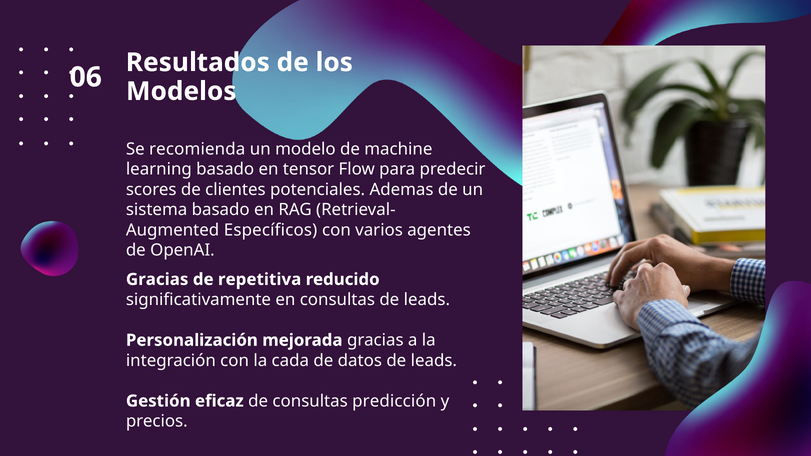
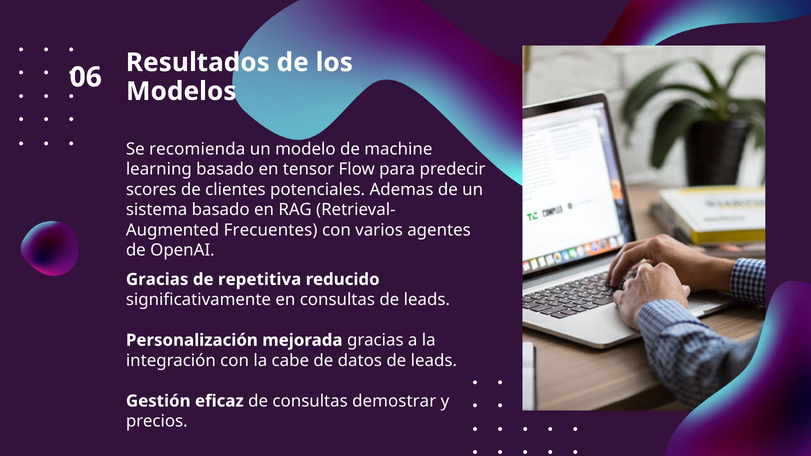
Específicos: Específicos -> Frecuentes
cada: cada -> cabe
predicción: predicción -> demostrar
